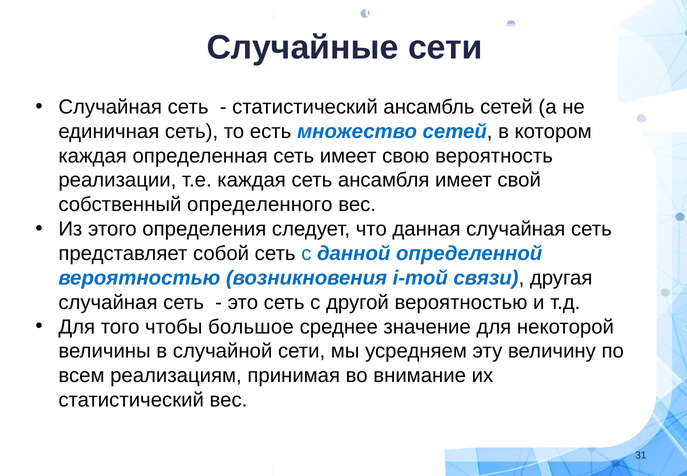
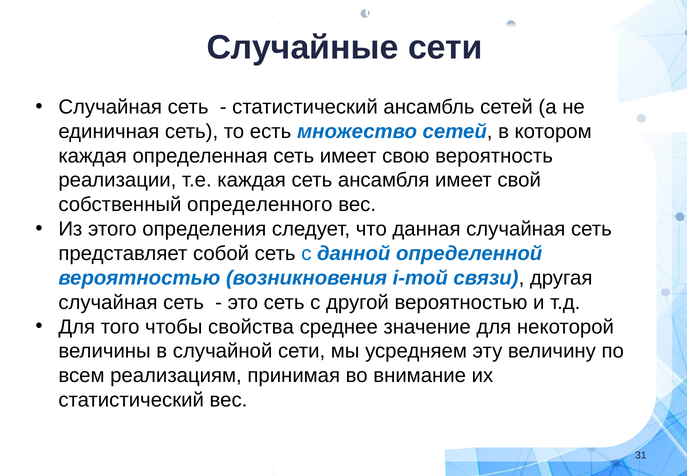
большое: большое -> свойства
